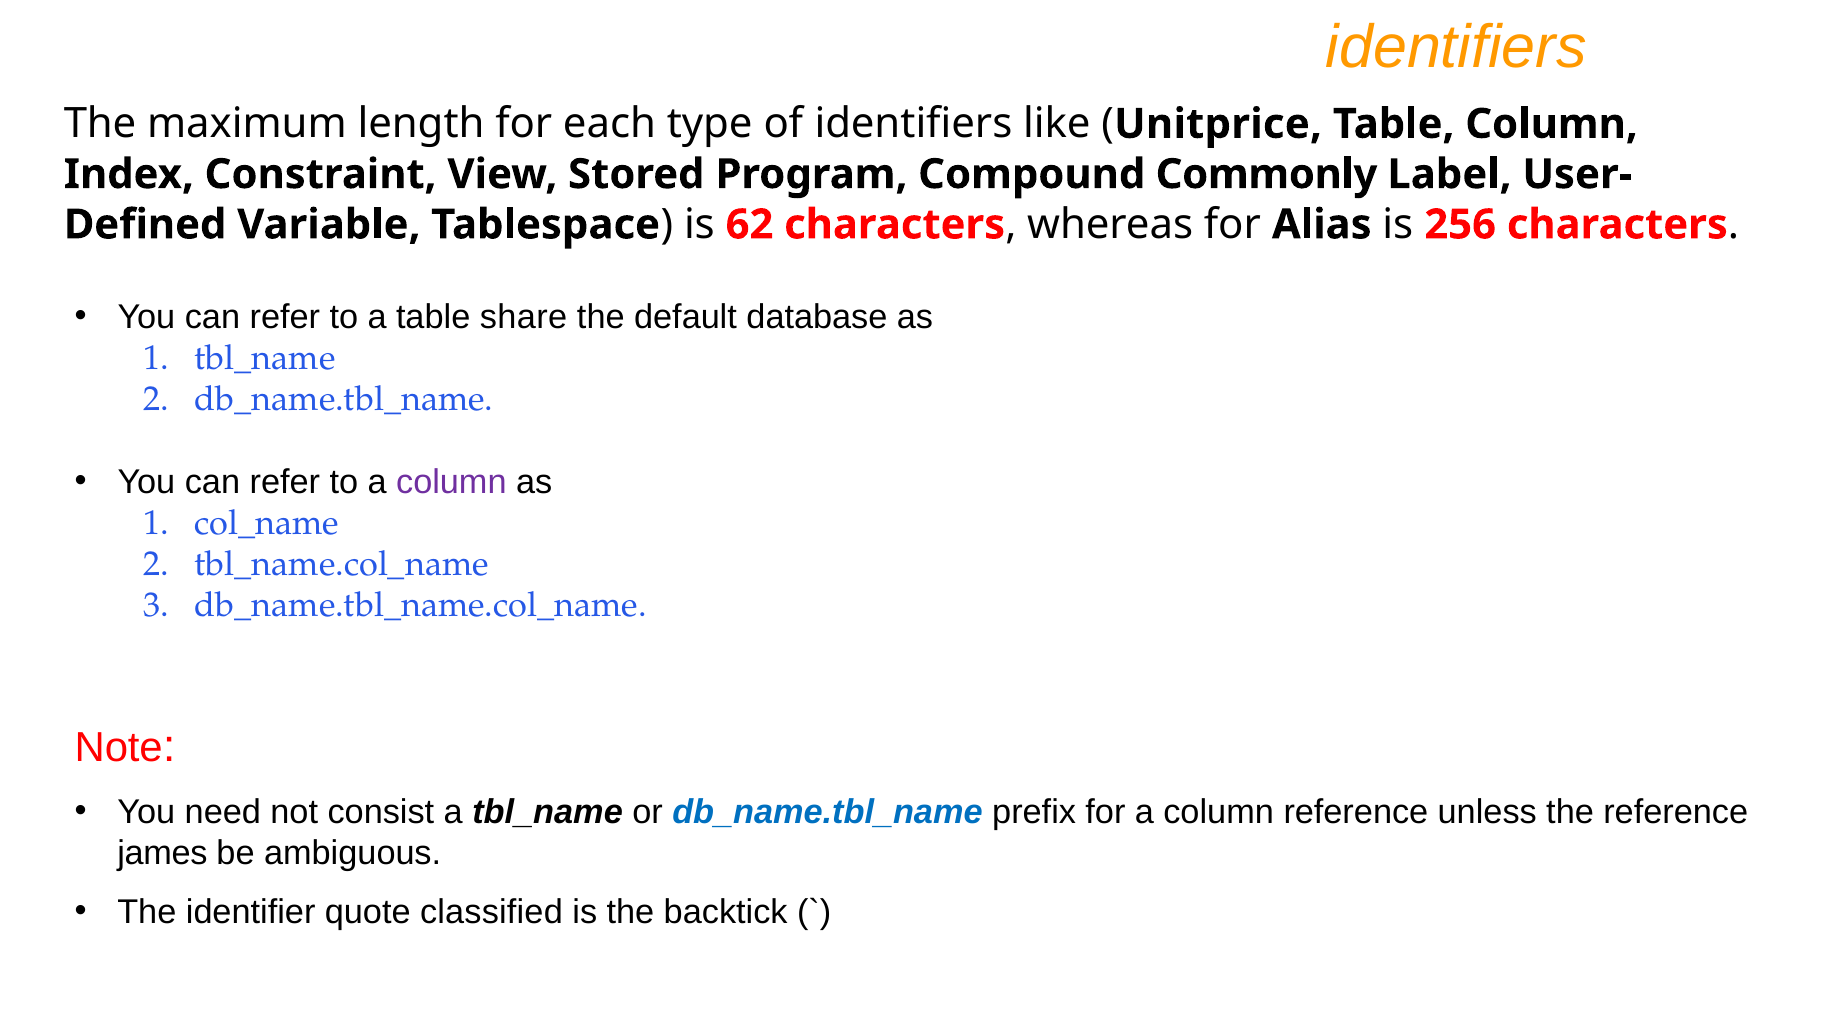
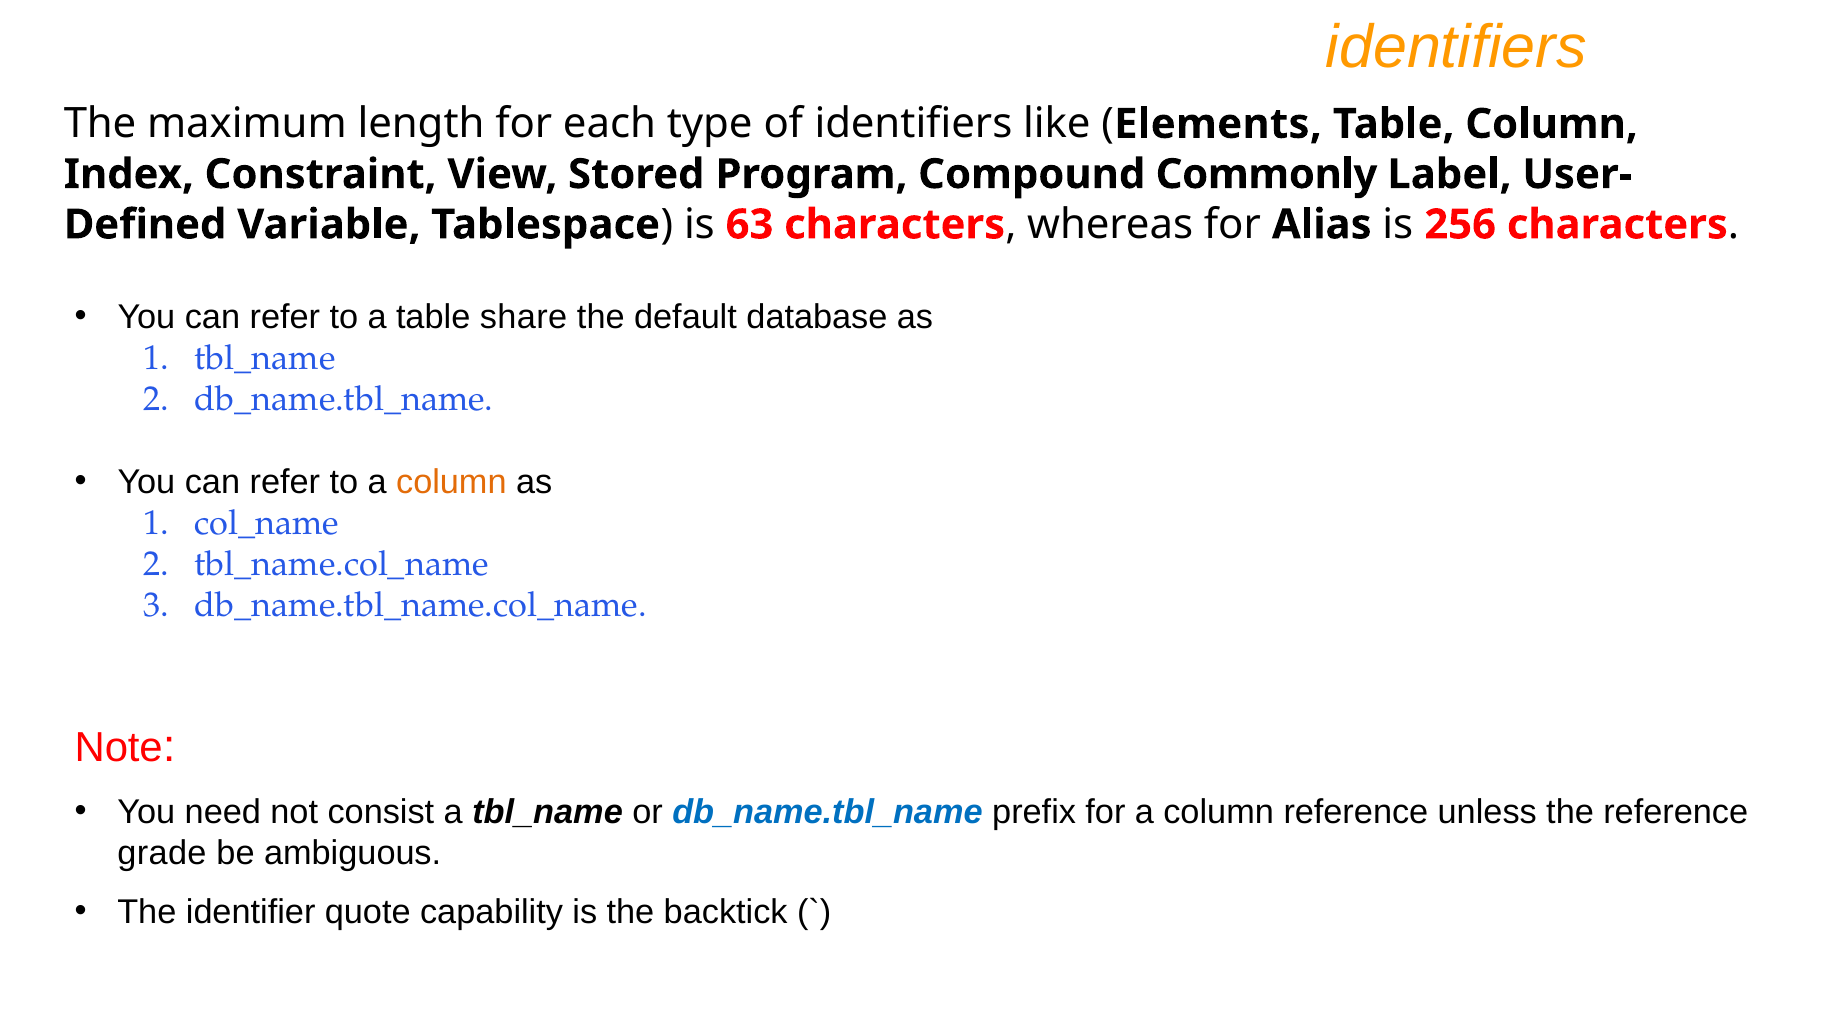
Unitprice: Unitprice -> Elements
62: 62 -> 63
column at (451, 482) colour: purple -> orange
james: james -> grade
classified: classified -> capability
